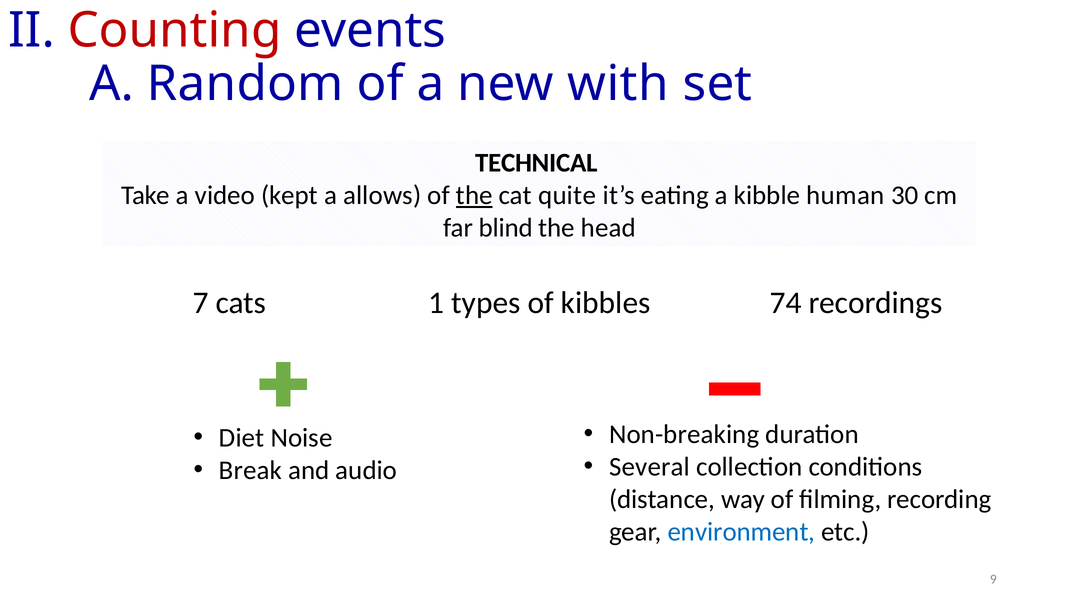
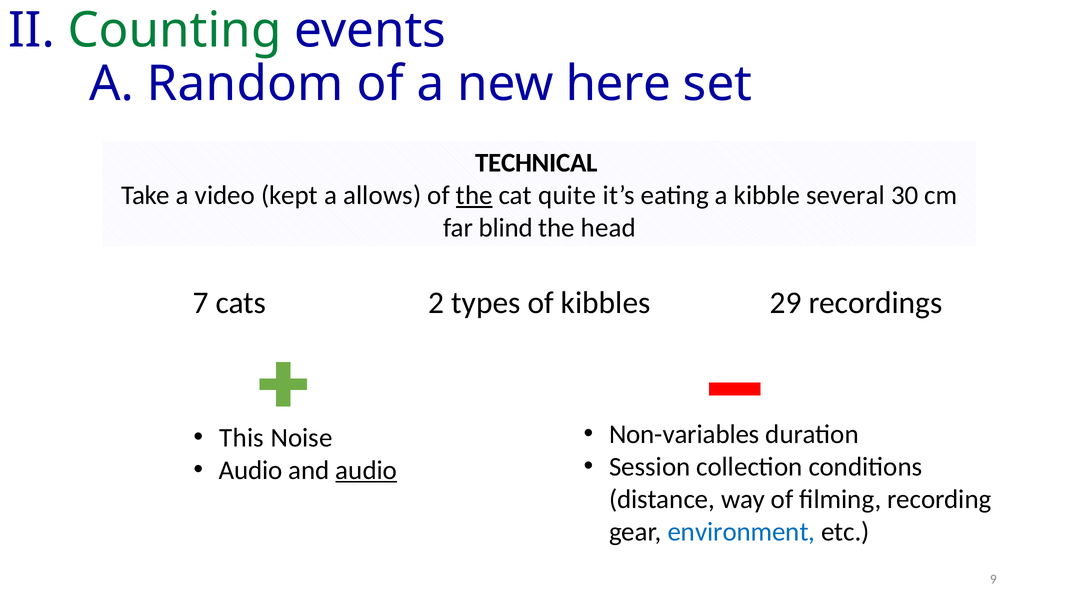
Counting colour: red -> green
with: with -> here
human: human -> several
1: 1 -> 2
74: 74 -> 29
Non-breaking: Non-breaking -> Non-variables
Diet: Diet -> This
Several: Several -> Session
Break at (250, 470): Break -> Audio
audio at (366, 470) underline: none -> present
